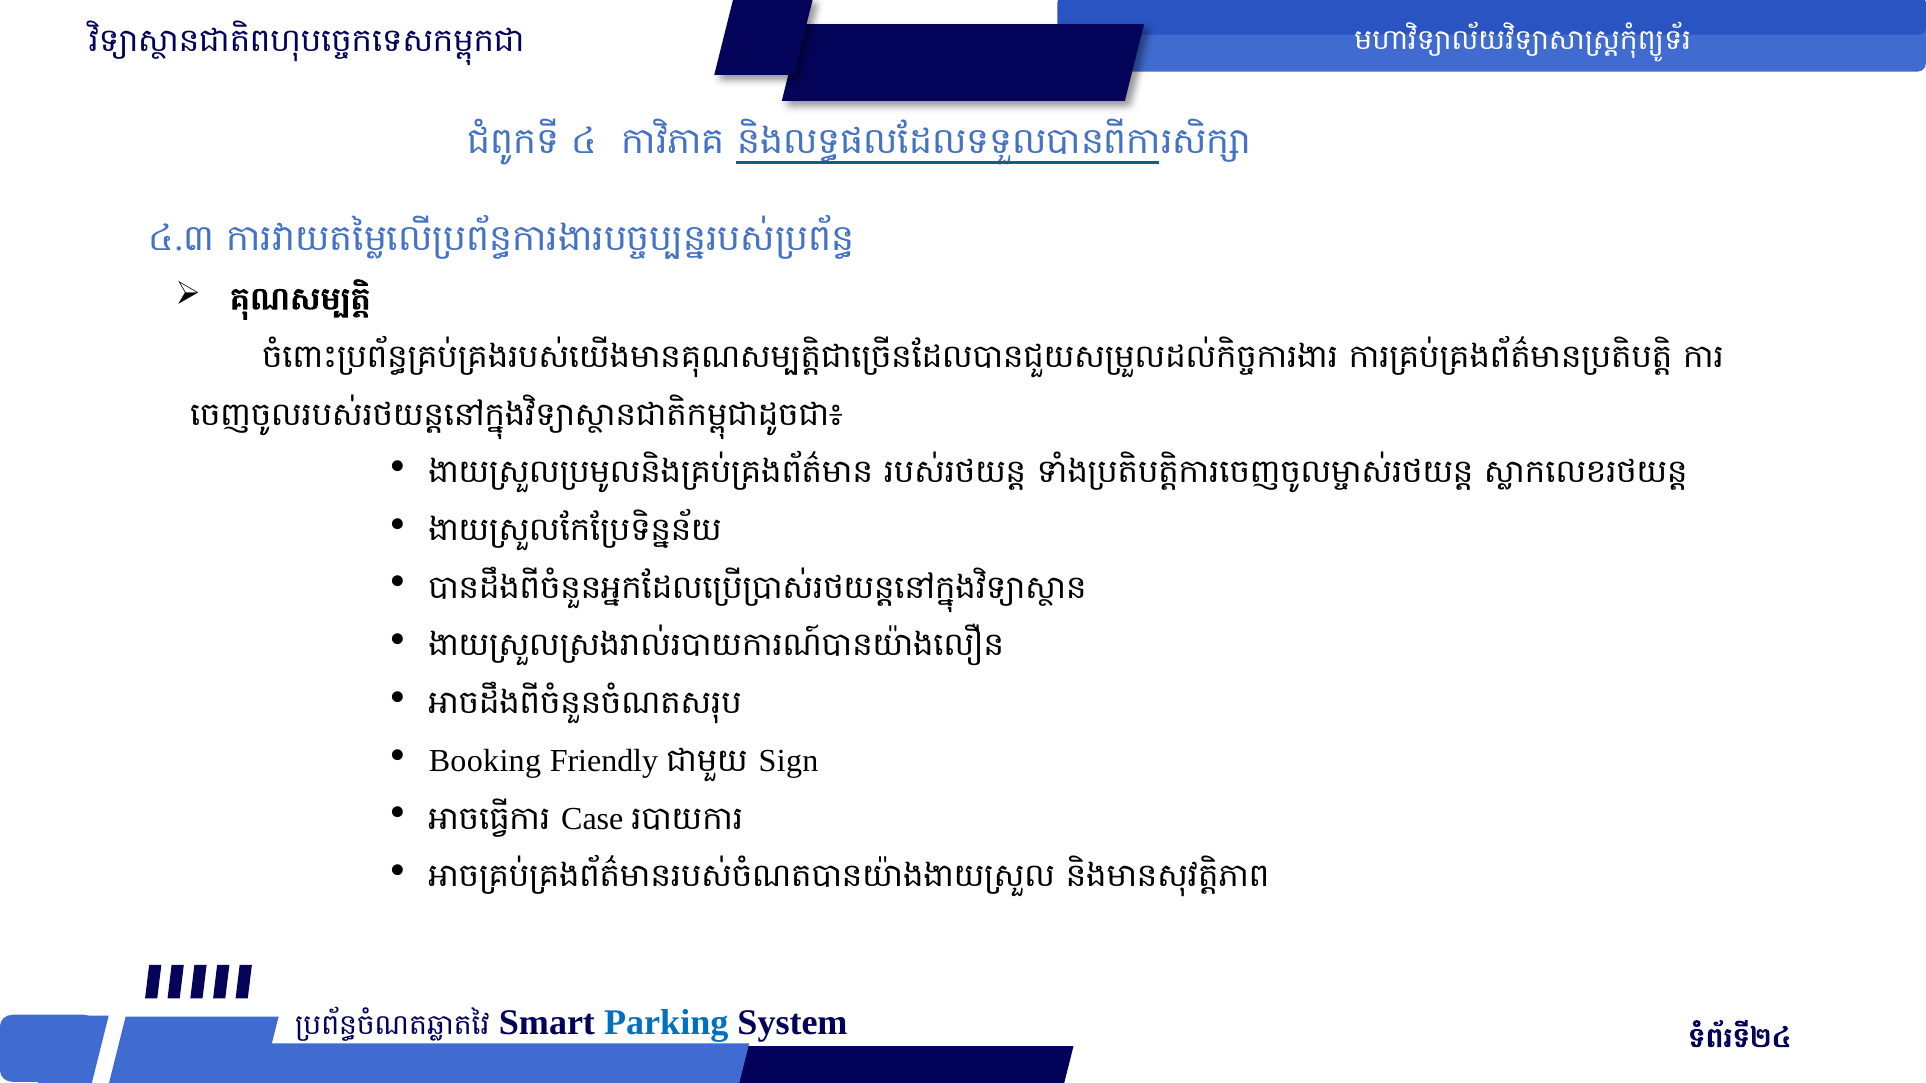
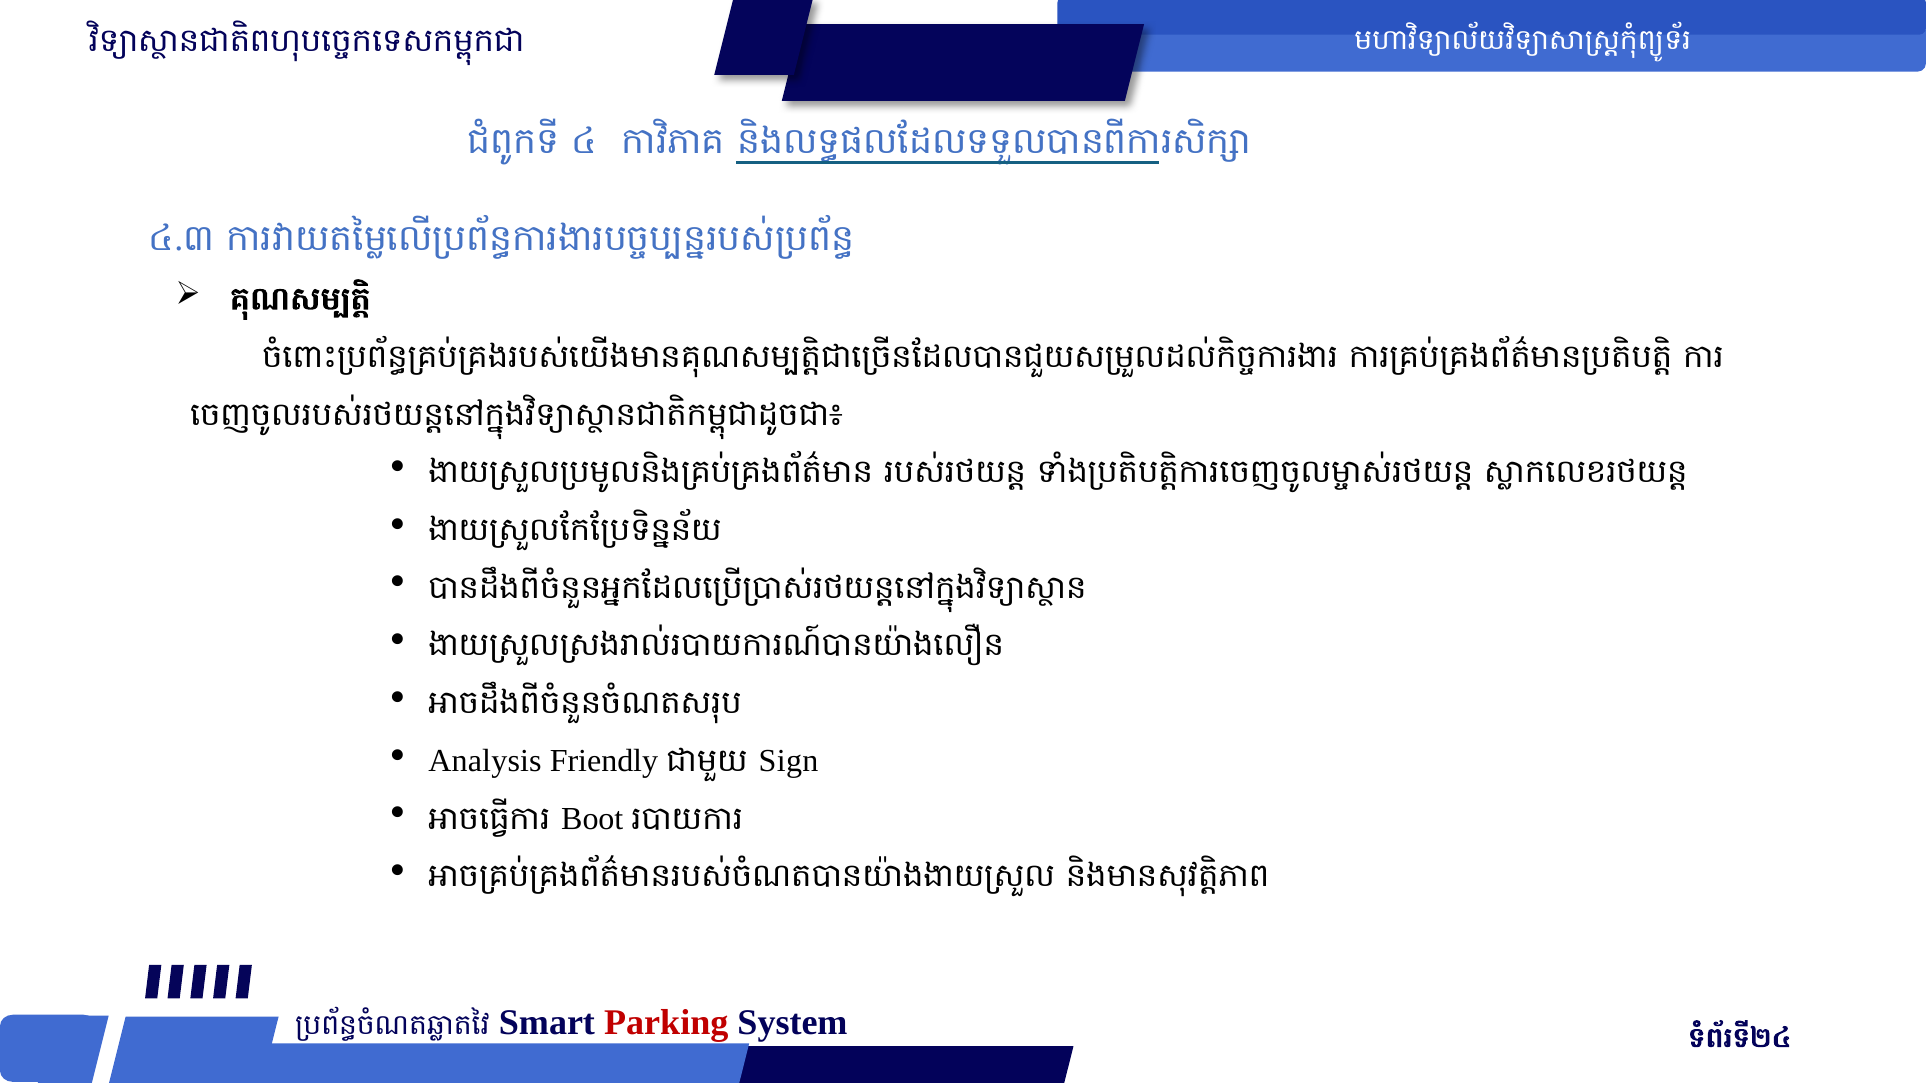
Booking: Booking -> Analysis
Case: Case -> Boot
Parking colour: blue -> red
